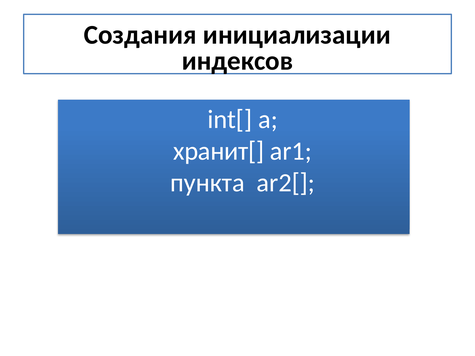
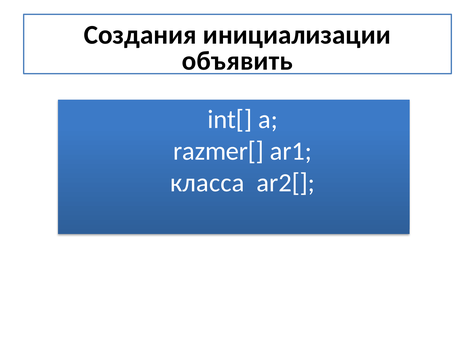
индексов: индексов -> объявить
хранит[: хранит[ -> razmer[
пункта: пункта -> класса
